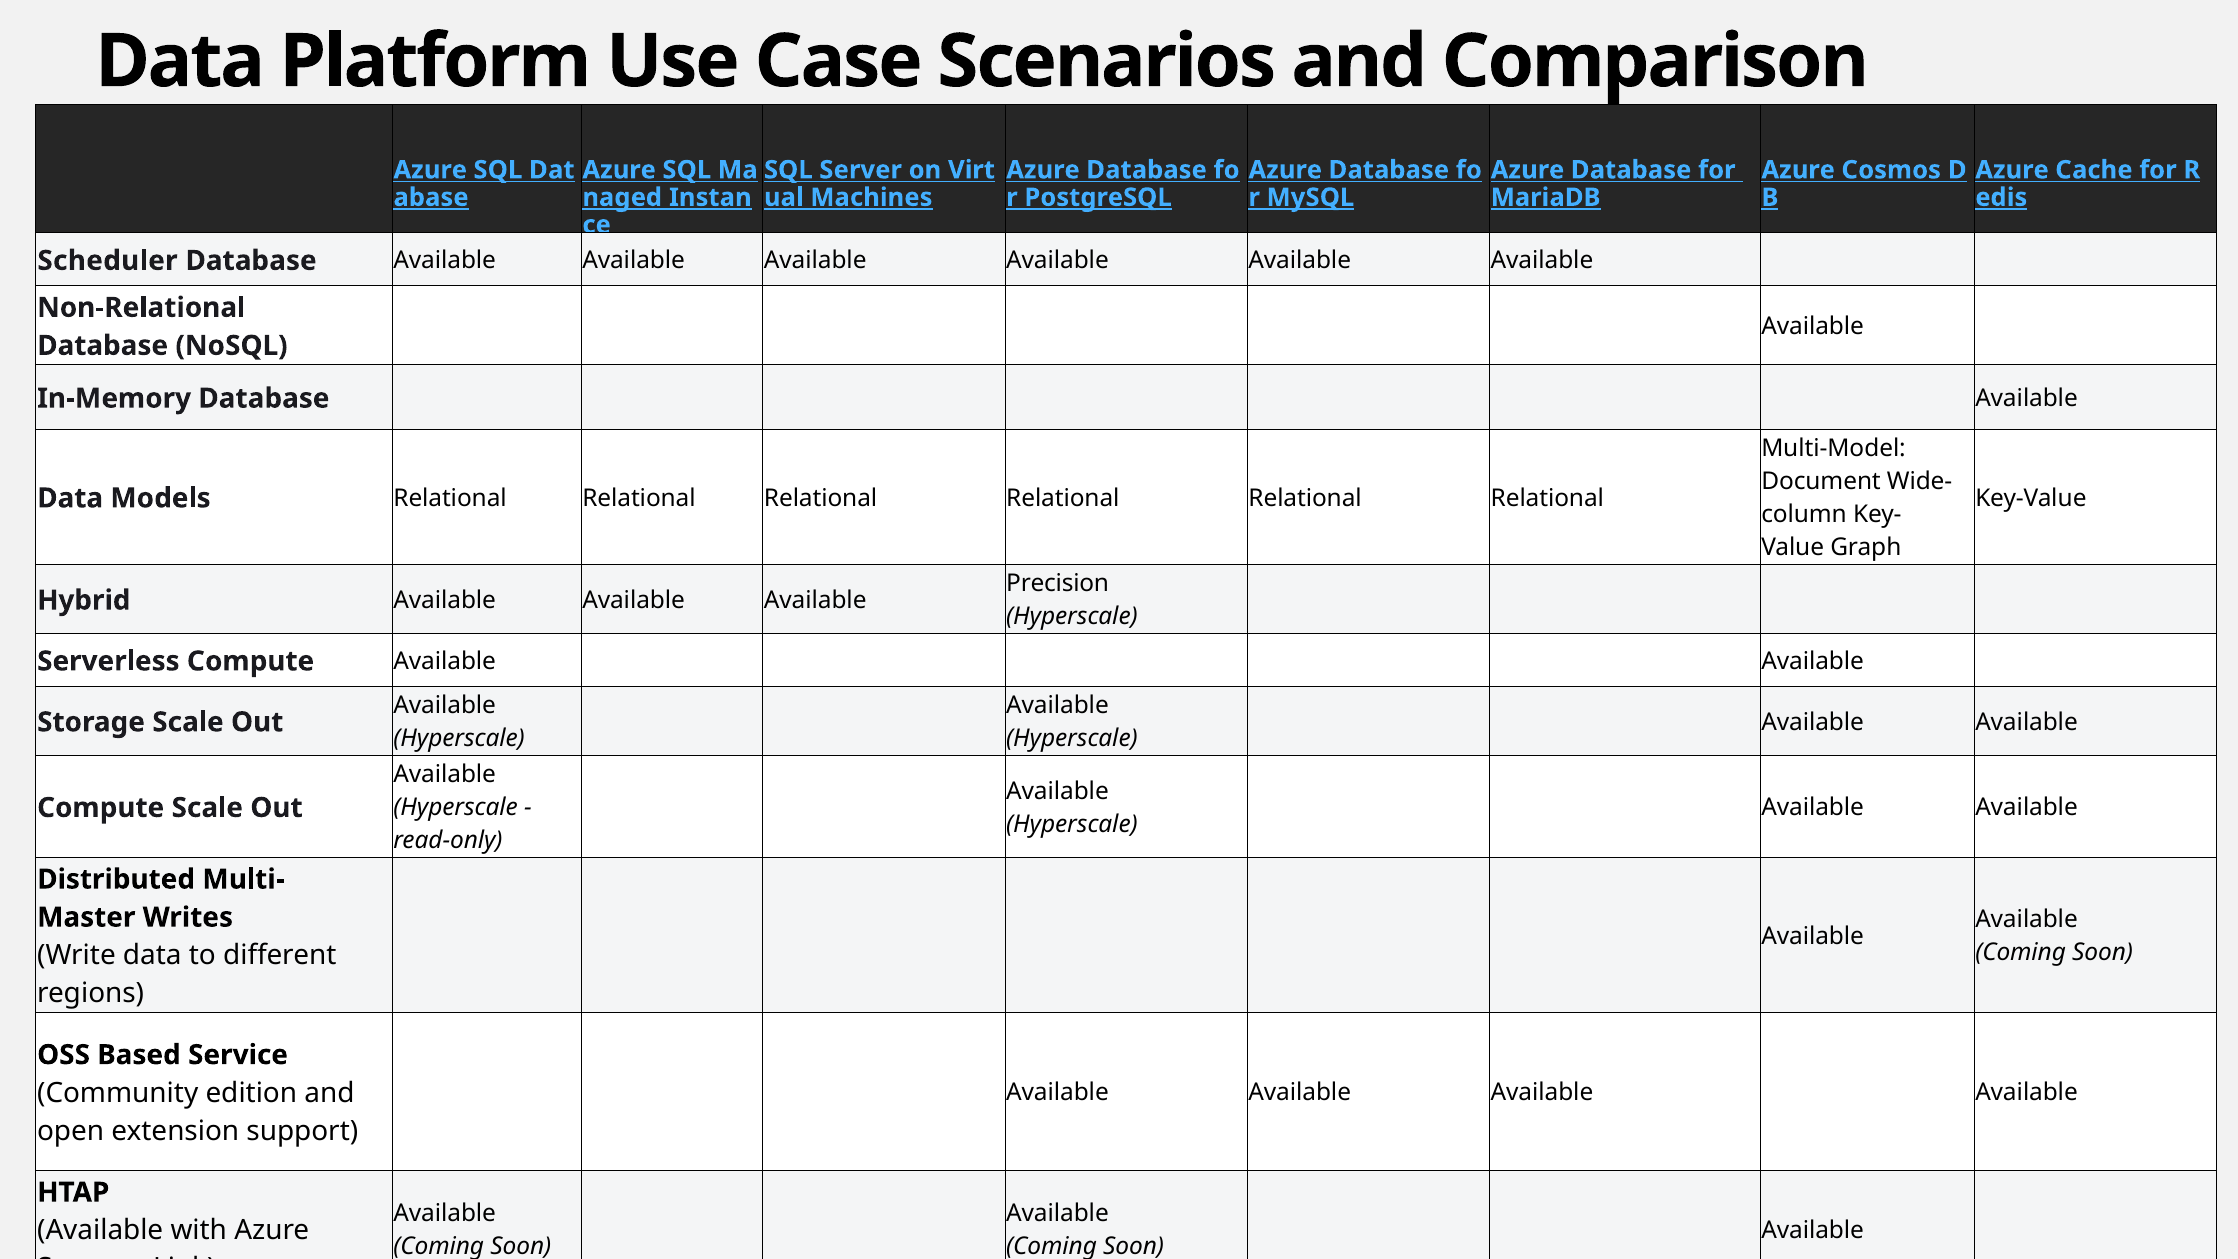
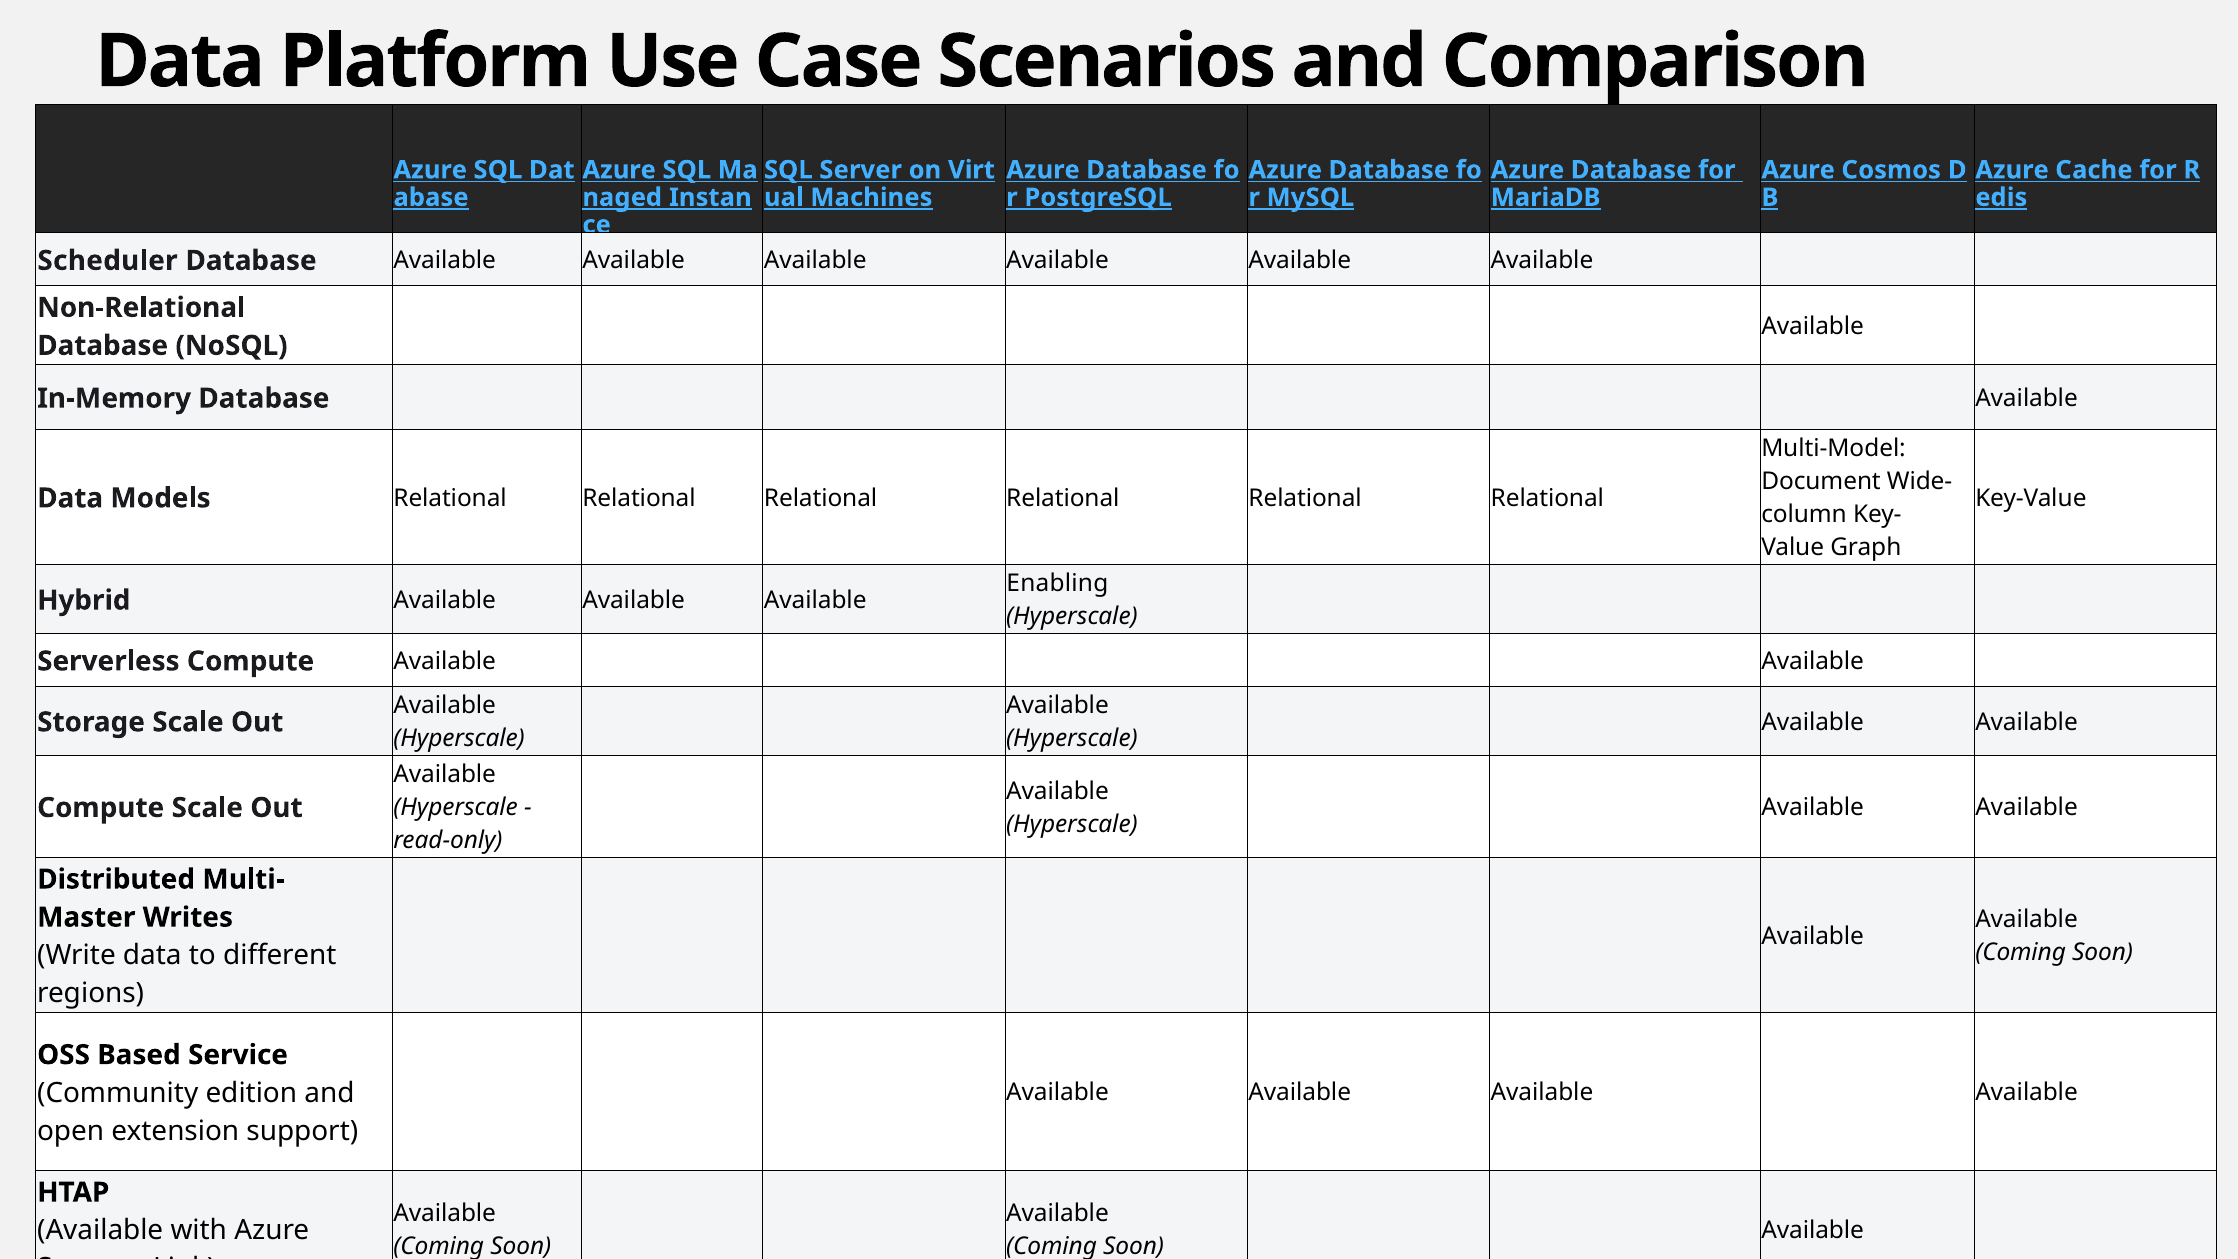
Precision: Precision -> Enabling
